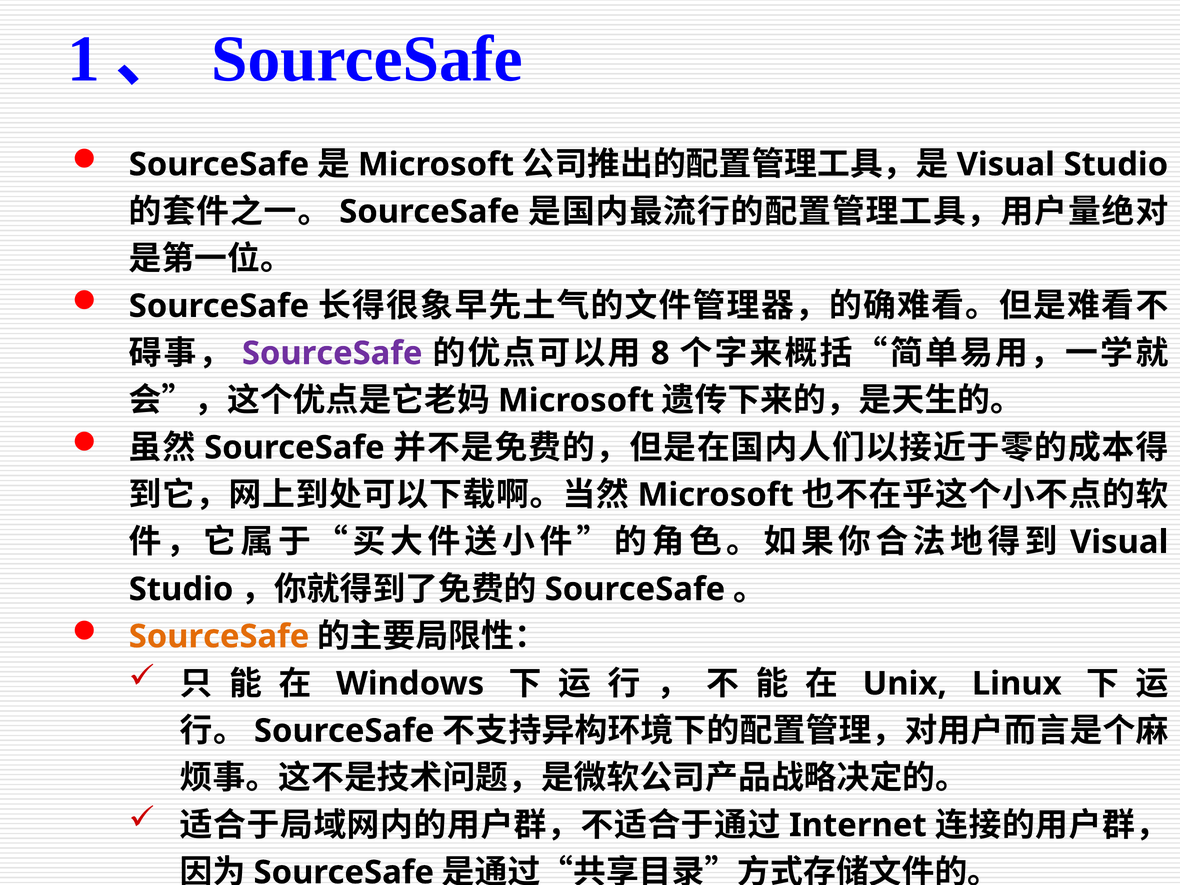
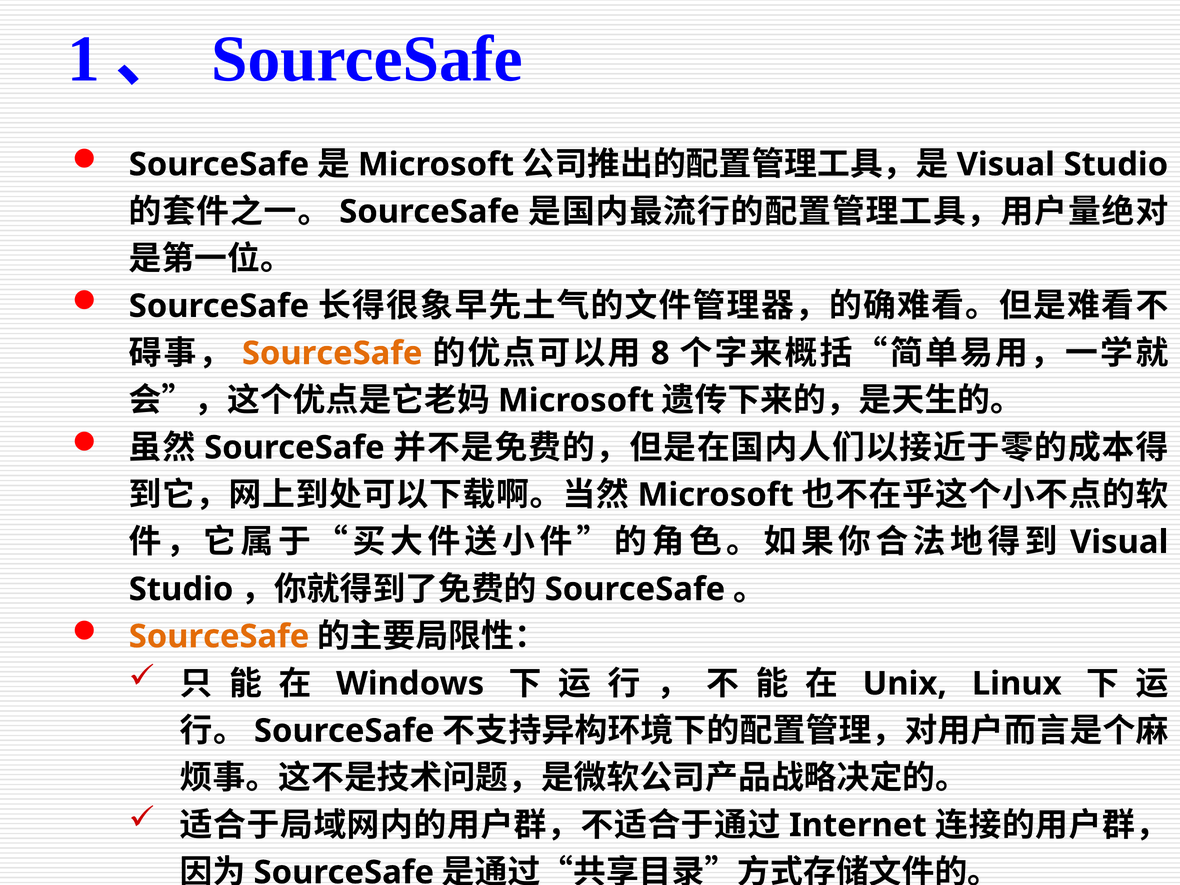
SourceSafe at (332, 353) colour: purple -> orange
